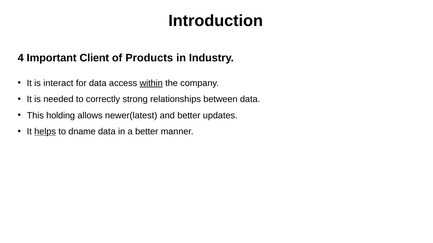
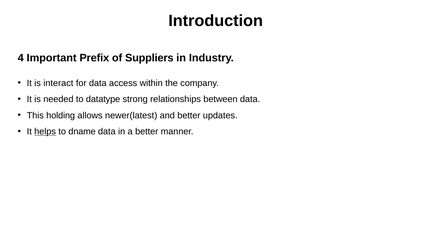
Client: Client -> Prefix
Products: Products -> Suppliers
within underline: present -> none
correctly: correctly -> datatype
